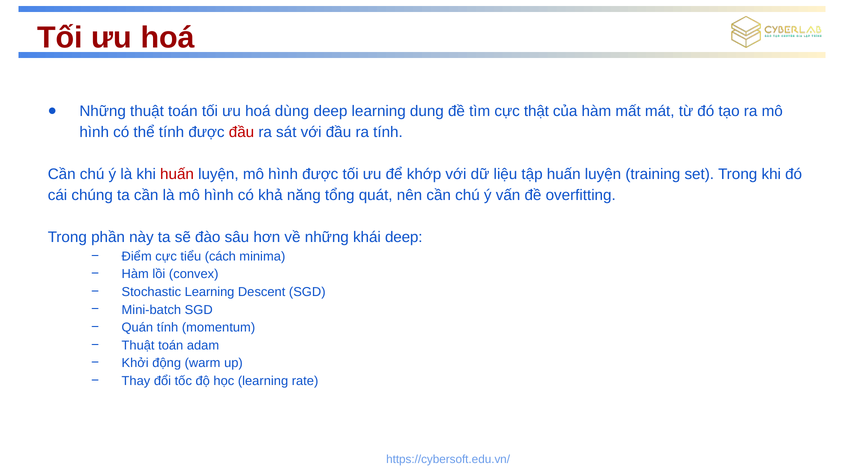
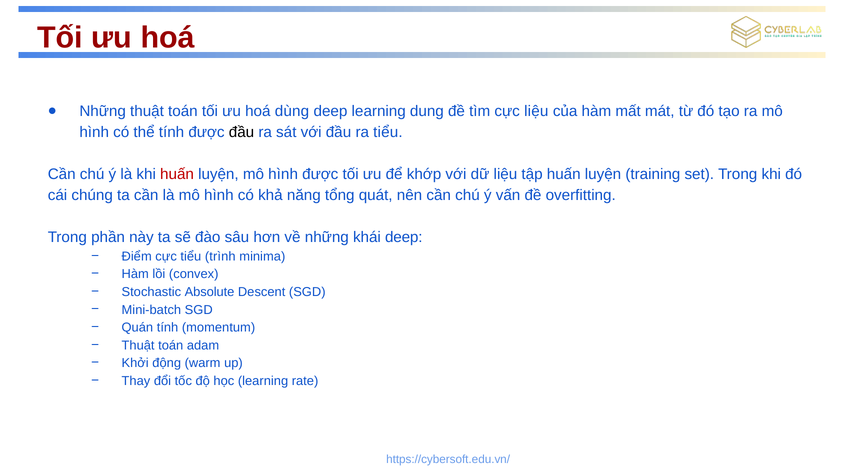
cực thật: thật -> liệu
đầu at (242, 132) colour: red -> black
ra tính: tính -> tiểu
cách: cách -> trình
Stochastic Learning: Learning -> Absolute
